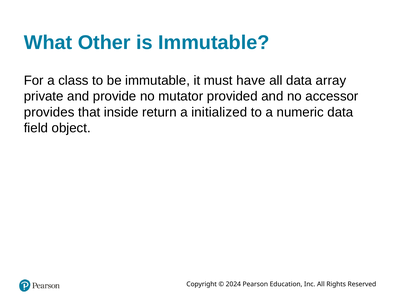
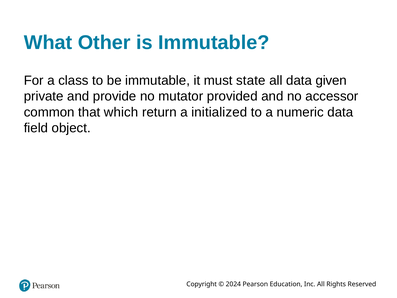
have: have -> state
array: array -> given
provides: provides -> common
inside: inside -> which
